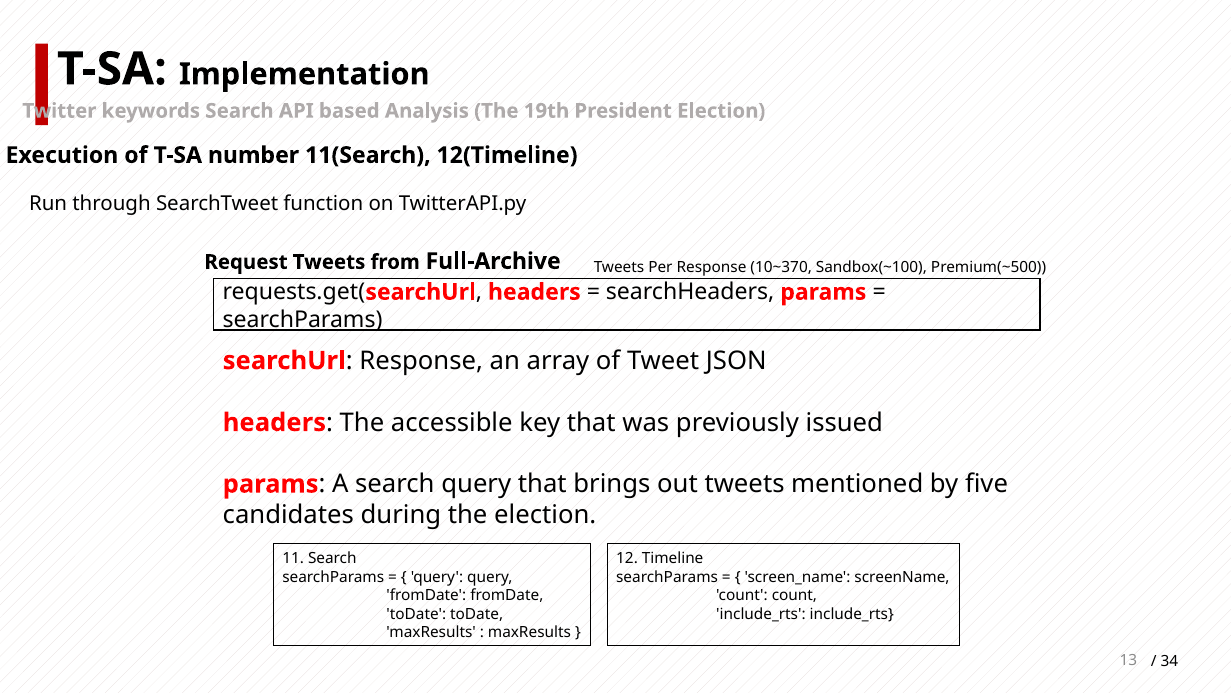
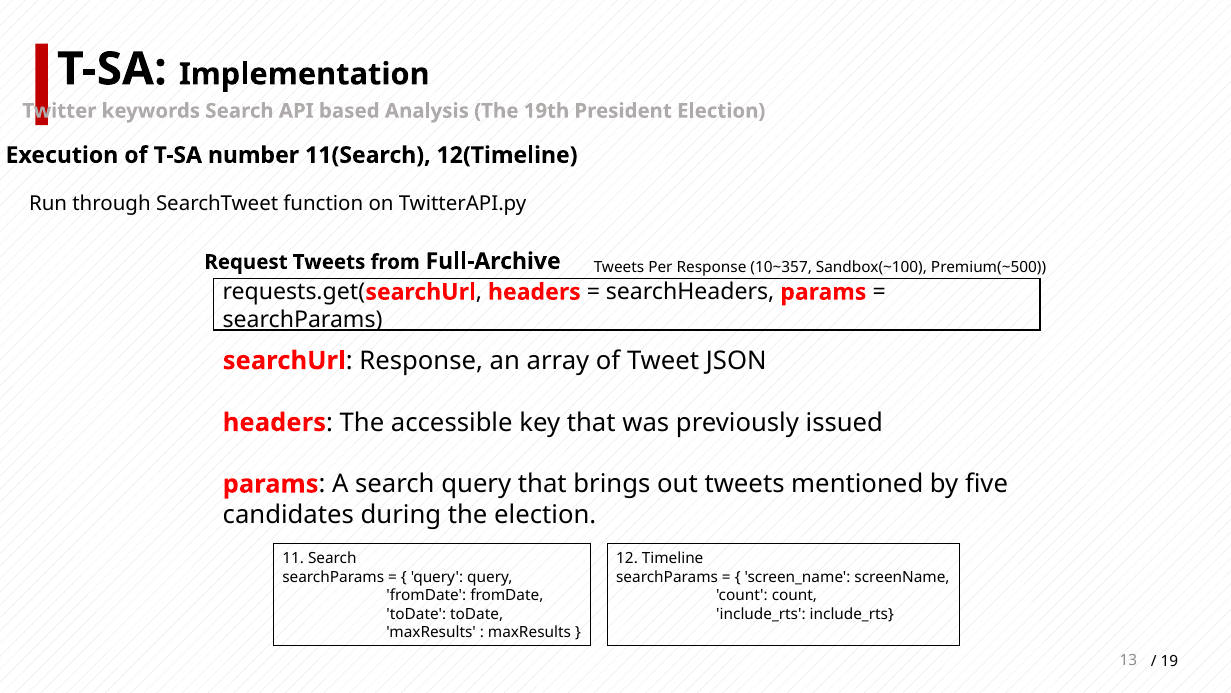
10~370: 10~370 -> 10~357
34: 34 -> 19
